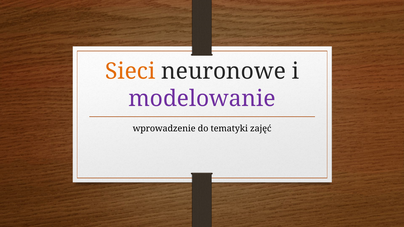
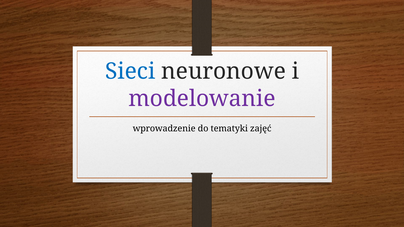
Sieci colour: orange -> blue
